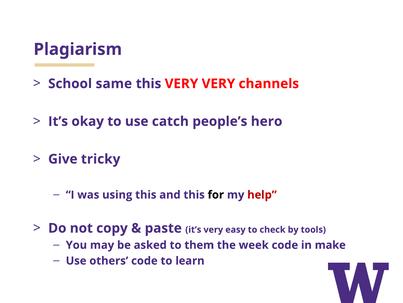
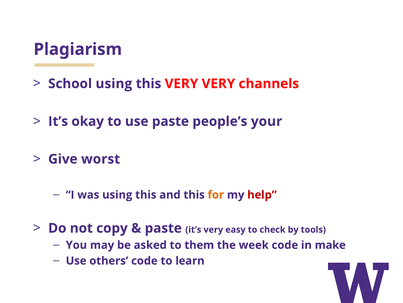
School same: same -> using
use catch: catch -> paste
hero: hero -> your
tricky: tricky -> worst
for colour: black -> orange
